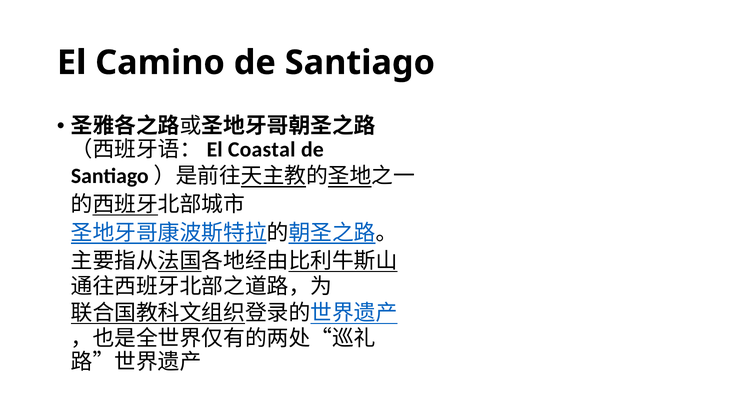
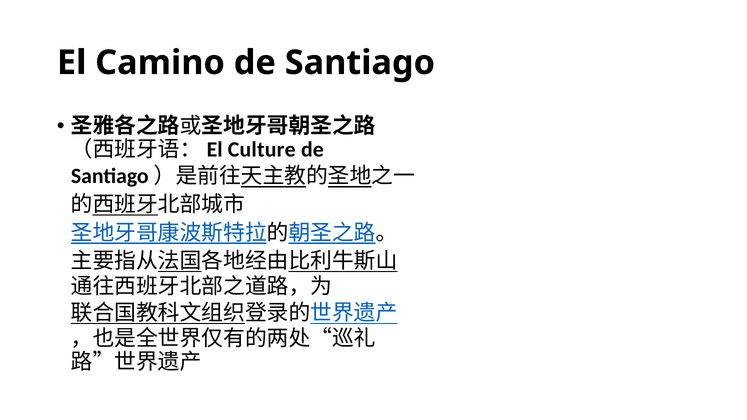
Coastal: Coastal -> Culture
